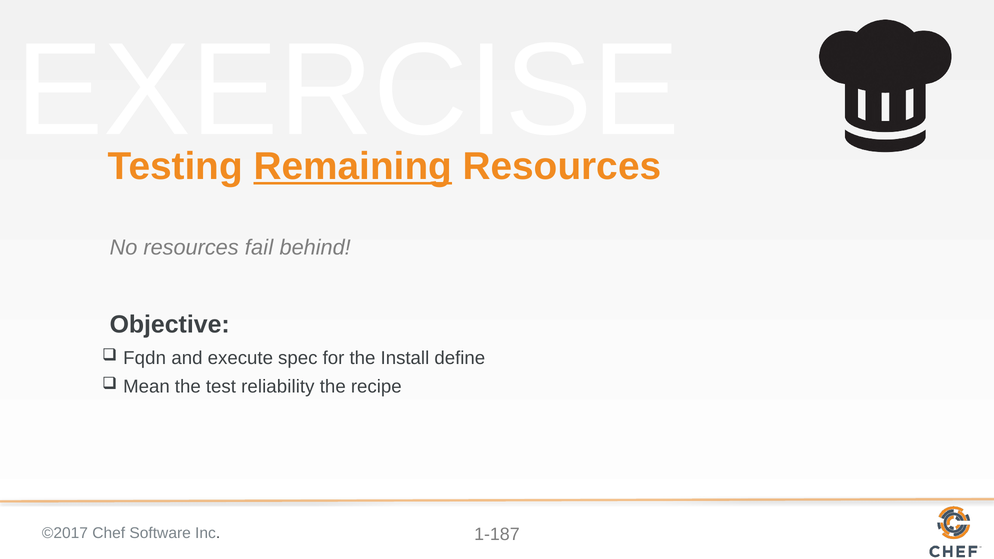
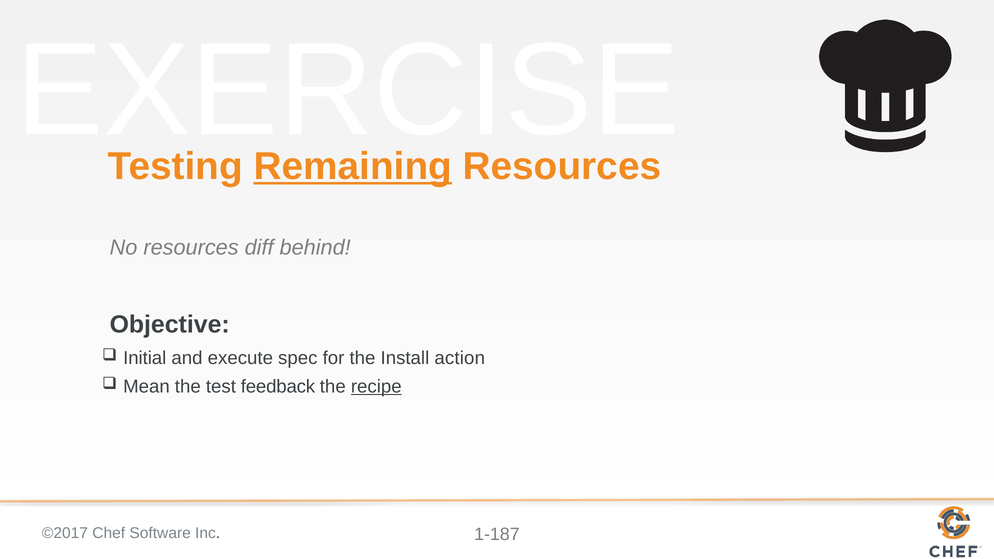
fail: fail -> diff
Fqdn: Fqdn -> Initial
define: define -> action
reliability: reliability -> feedback
recipe underline: none -> present
